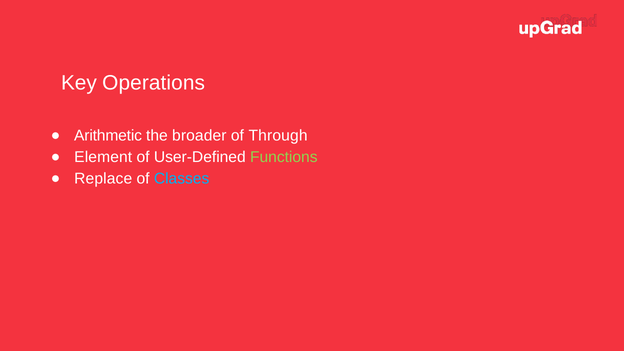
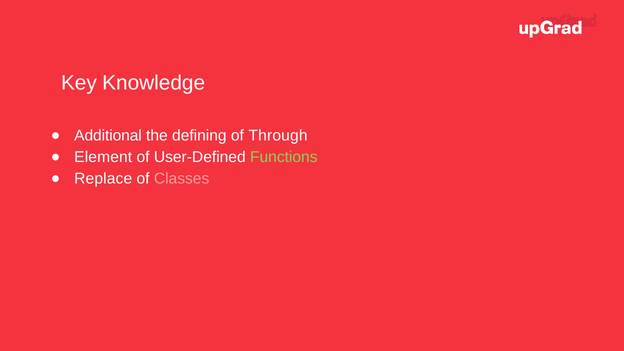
Operations: Operations -> Knowledge
Arithmetic: Arithmetic -> Additional
broader: broader -> defining
Classes colour: light blue -> pink
